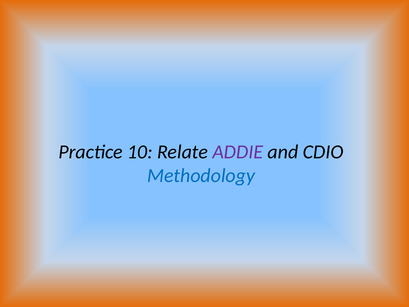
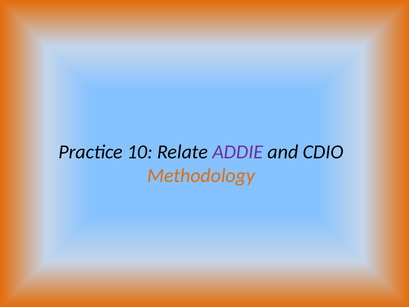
Methodology colour: blue -> orange
